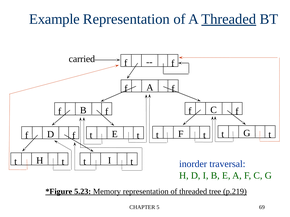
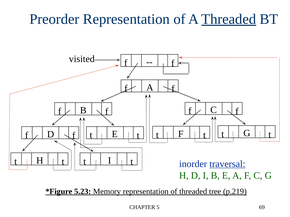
Example: Example -> Preorder
carried: carried -> visited
traversal underline: none -> present
